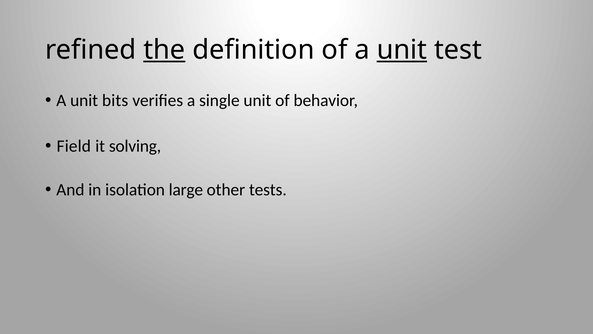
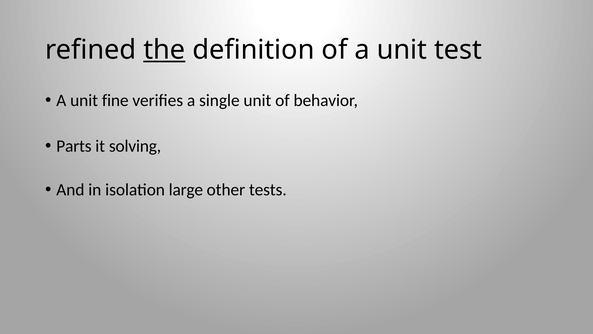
unit at (402, 50) underline: present -> none
bits: bits -> fine
Field: Field -> Parts
